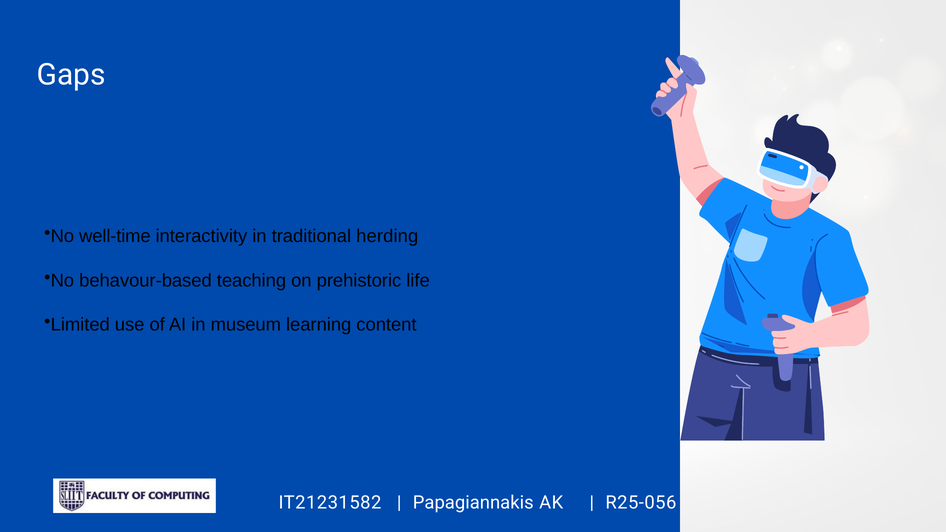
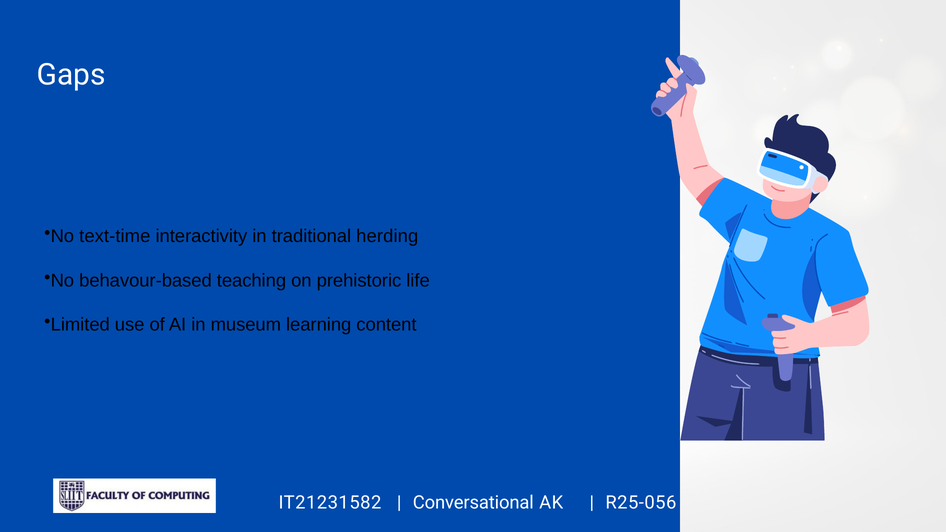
well-time: well-time -> text-time
Papagiannakis: Papagiannakis -> Conversational
